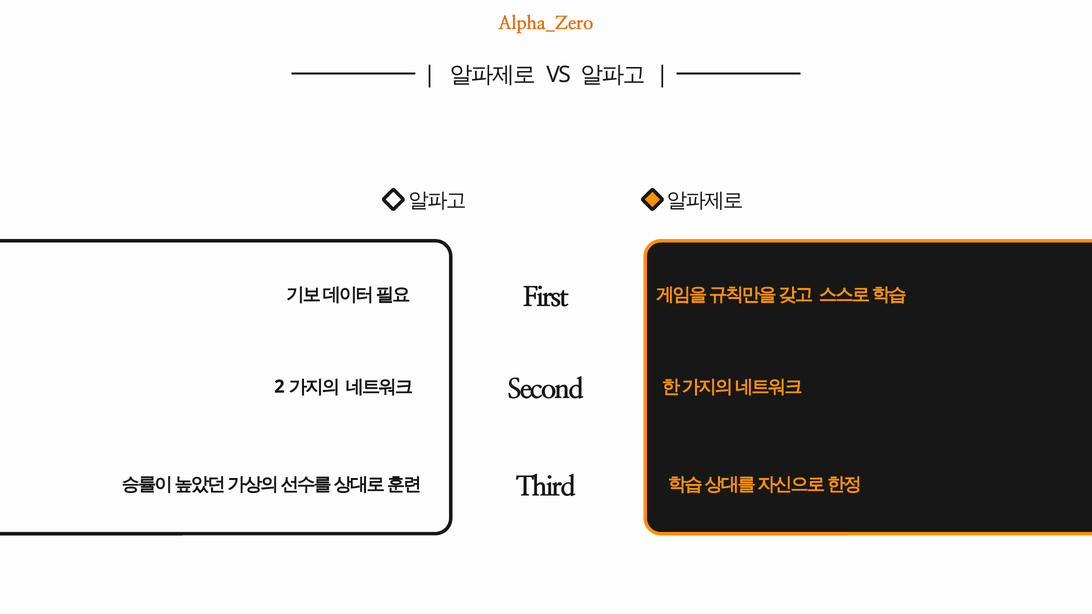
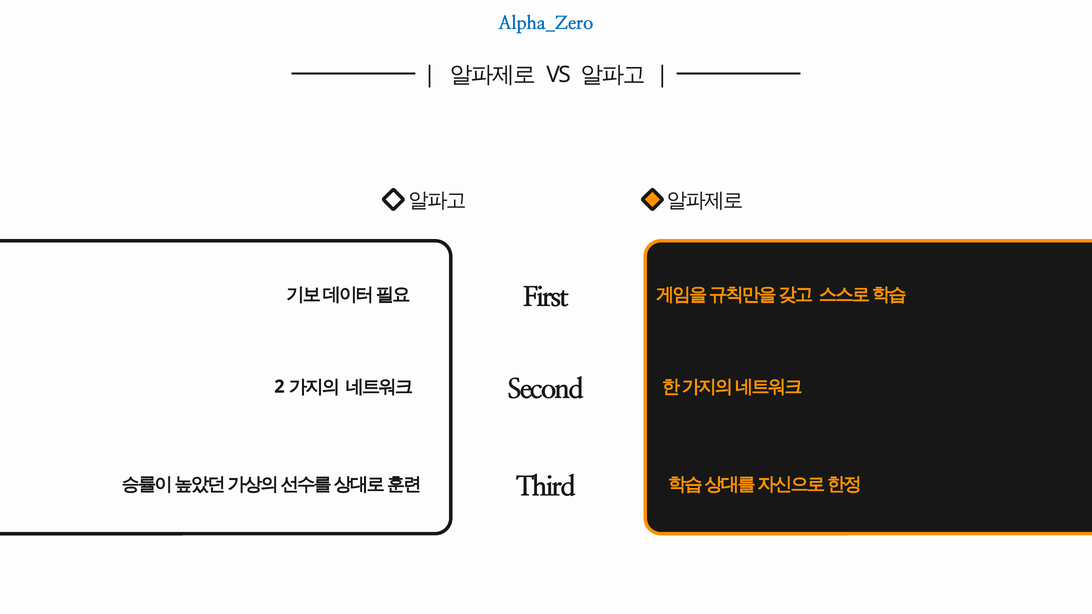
Alpha_Zero colour: orange -> blue
